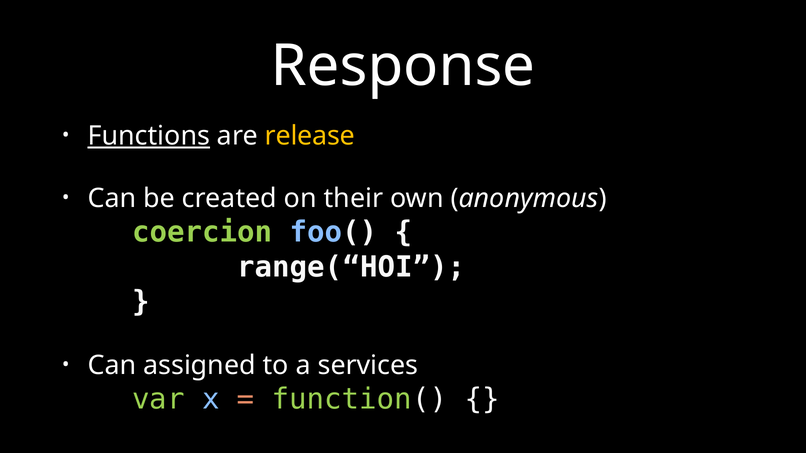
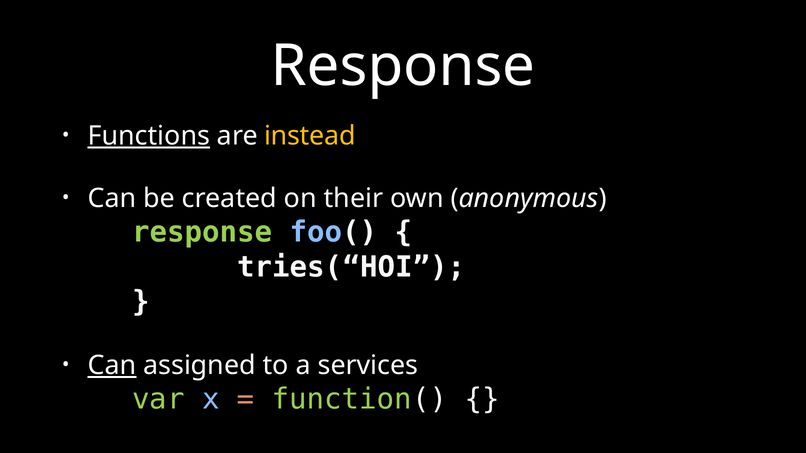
release: release -> instead
coercion at (202, 232): coercion -> response
range(“HOI: range(“HOI -> tries(“HOI
Can at (112, 366) underline: none -> present
